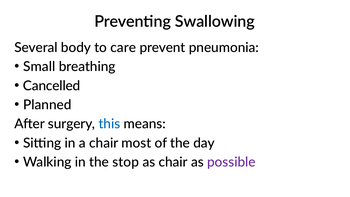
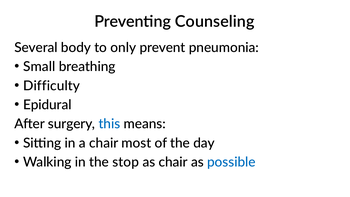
Swallowing: Swallowing -> Counseling
care: care -> only
Cancelled: Cancelled -> Difficulty
Planned: Planned -> Epidural
possible colour: purple -> blue
